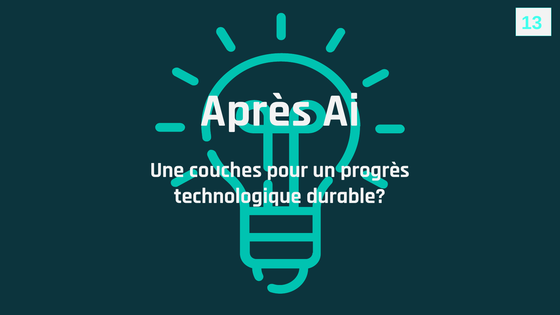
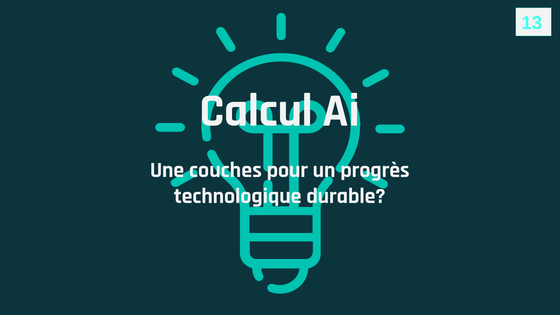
Après: Après -> Calcul
